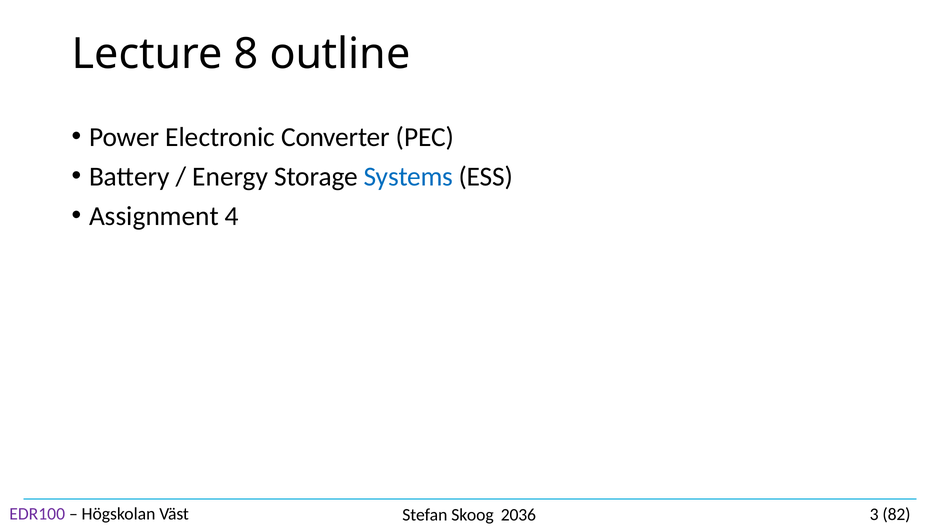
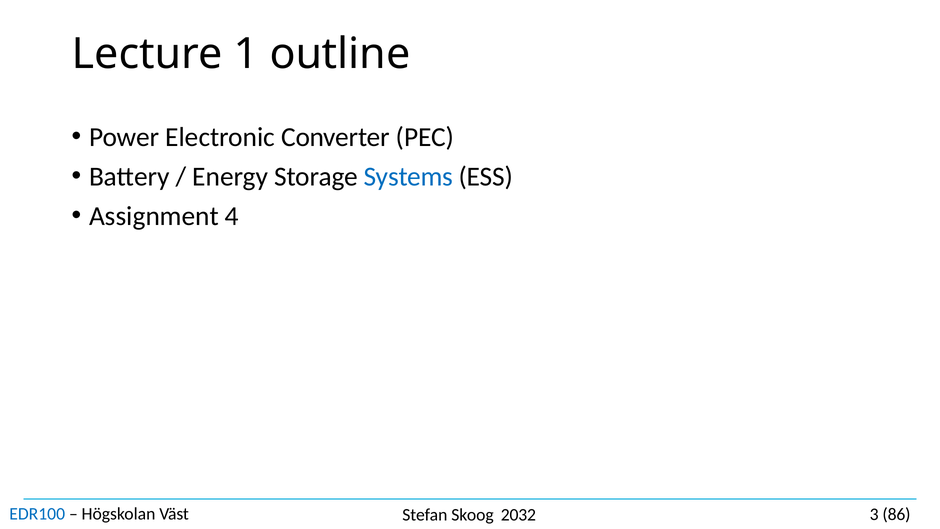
8: 8 -> 1
EDR100 colour: purple -> blue
2036: 2036 -> 2032
82: 82 -> 86
